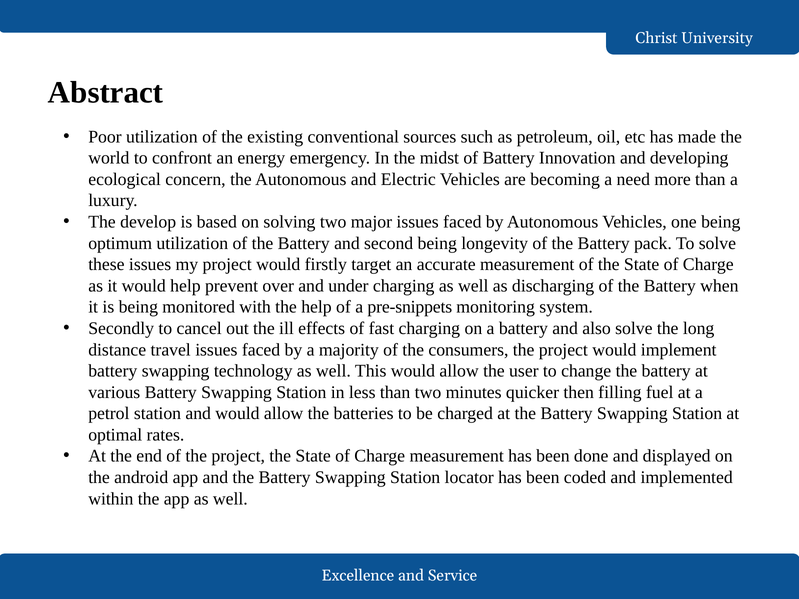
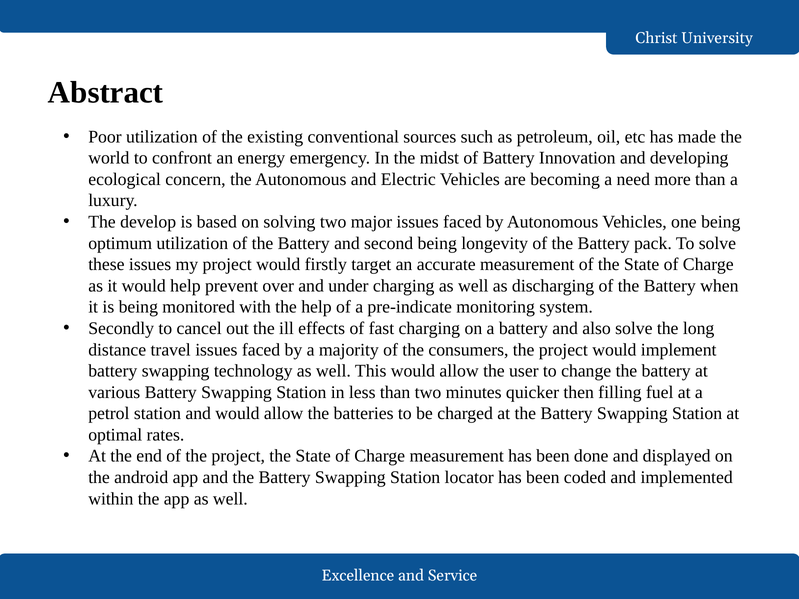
pre-snippets: pre-snippets -> pre-indicate
